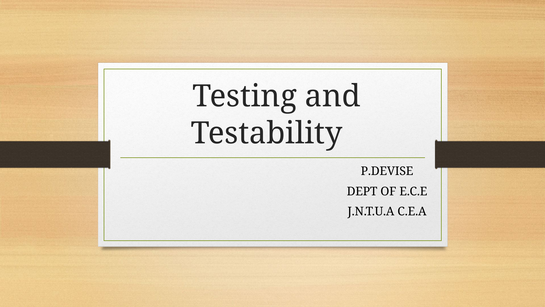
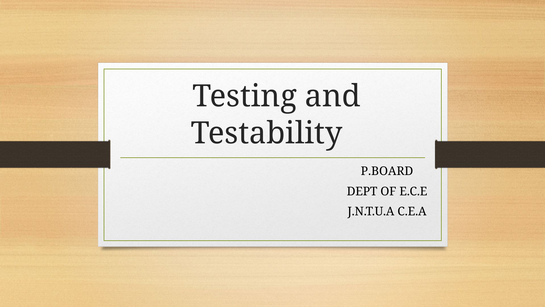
P.DEVISE: P.DEVISE -> P.BOARD
